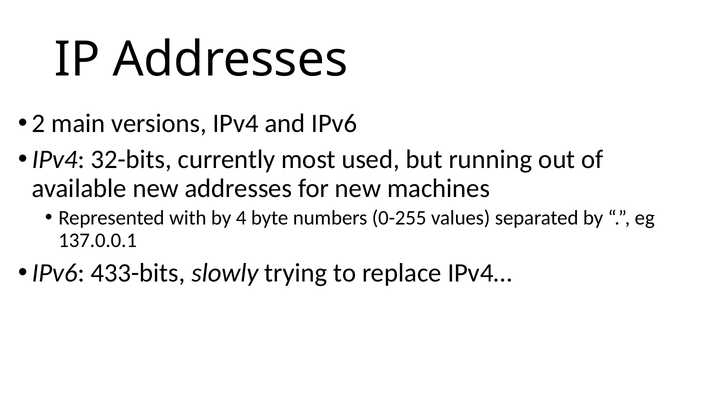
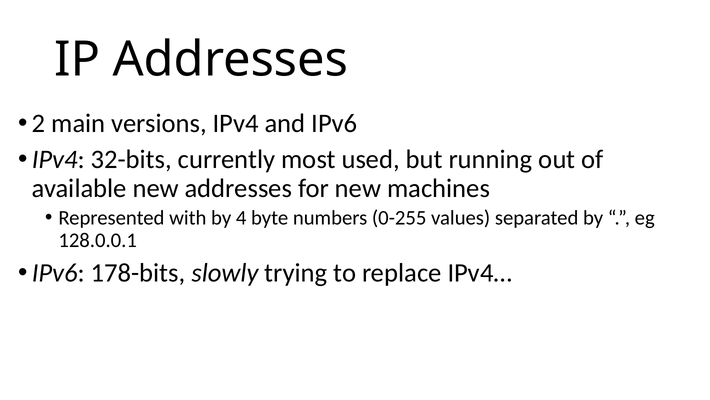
137.0.0.1: 137.0.0.1 -> 128.0.0.1
433-bits: 433-bits -> 178-bits
